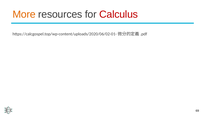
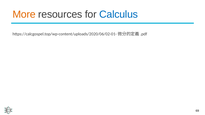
Calculus colour: red -> blue
